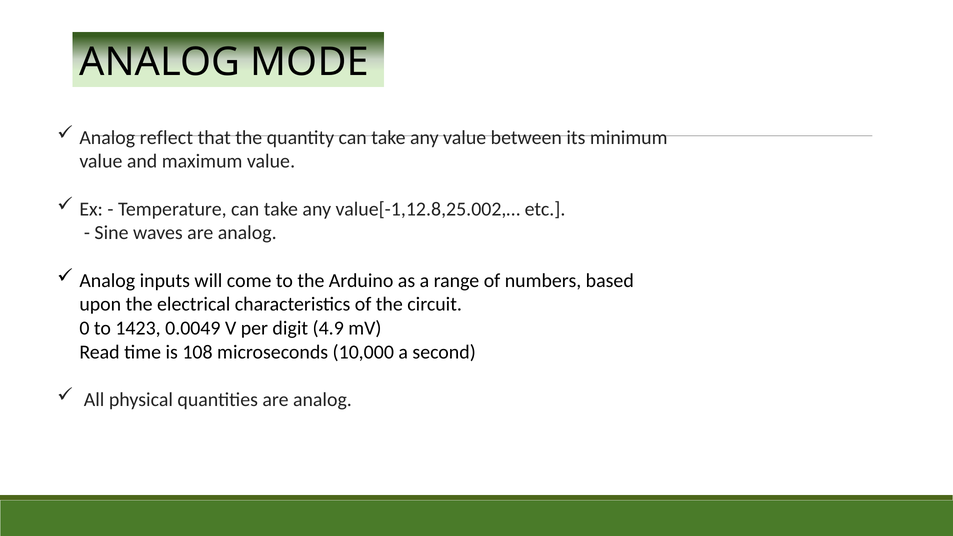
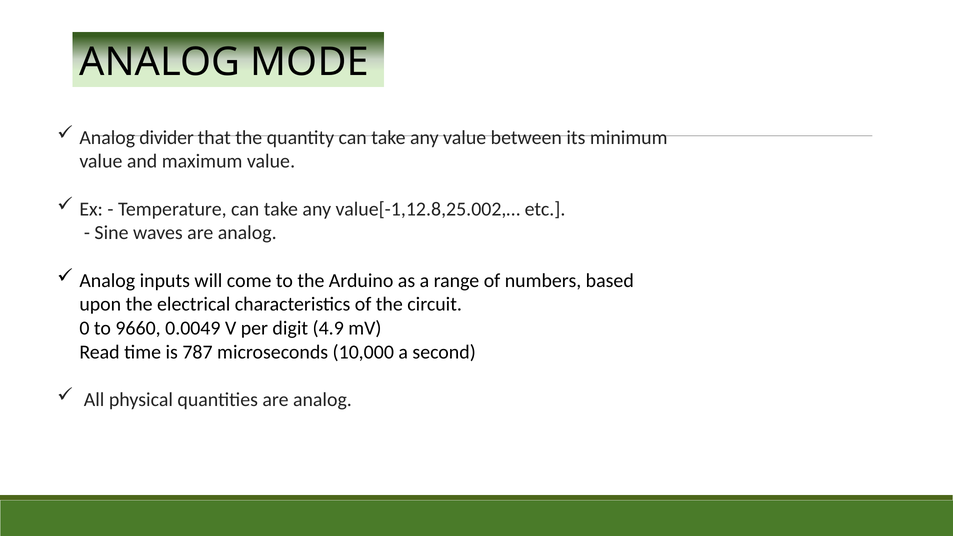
reflect: reflect -> divider
1423: 1423 -> 9660
108: 108 -> 787
